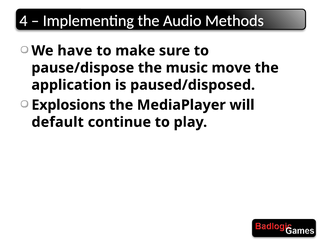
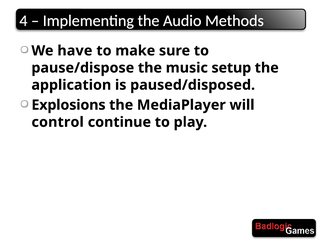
move: move -> setup
default: default -> control
